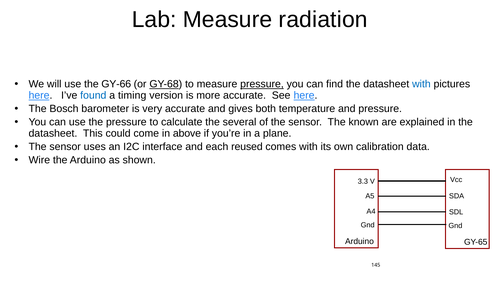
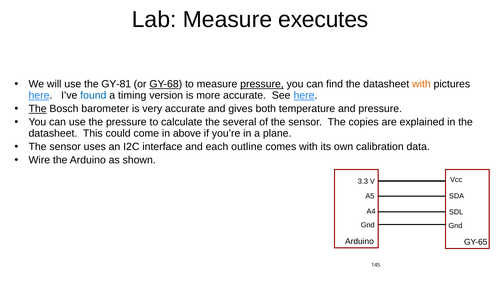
radiation: radiation -> executes
GY-66: GY-66 -> GY-81
with at (421, 84) colour: blue -> orange
The at (38, 109) underline: none -> present
known: known -> copies
reused: reused -> outline
